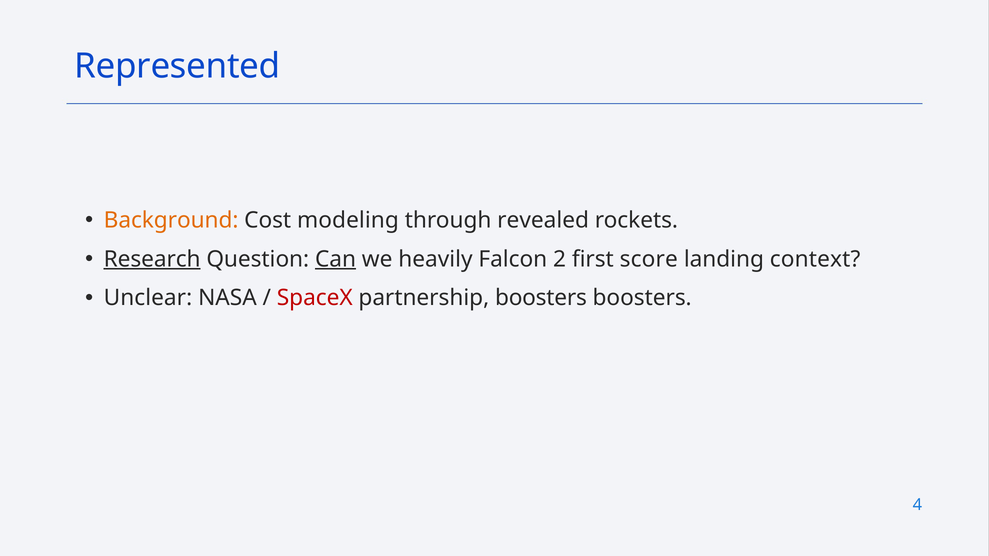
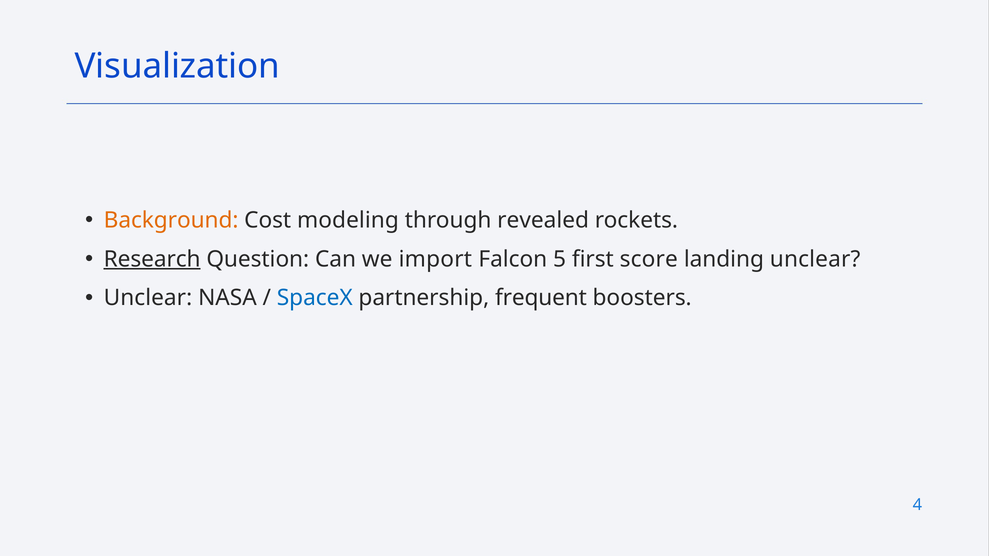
Represented: Represented -> Visualization
Can underline: present -> none
heavily: heavily -> import
2: 2 -> 5
landing context: context -> unclear
SpaceX colour: red -> blue
partnership boosters: boosters -> frequent
